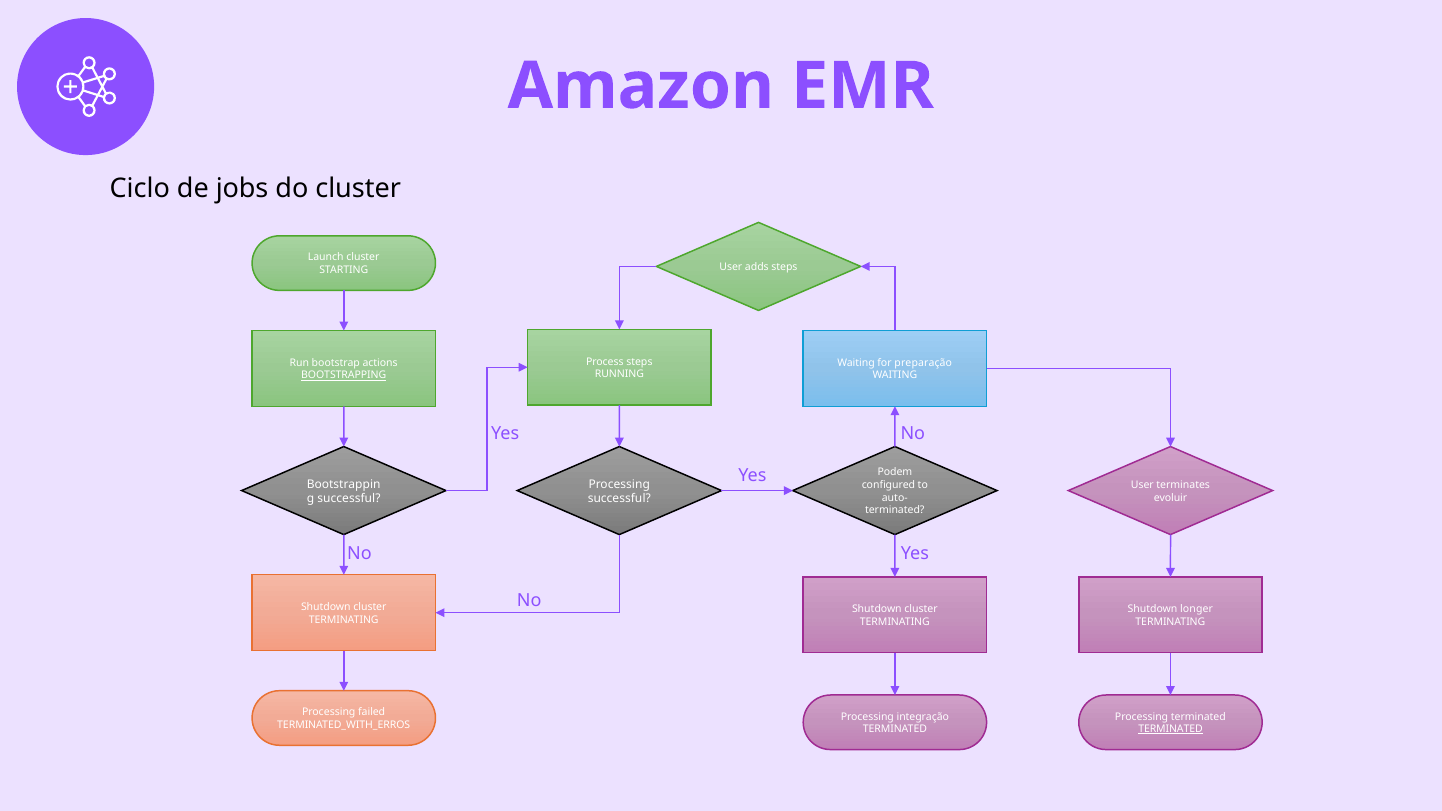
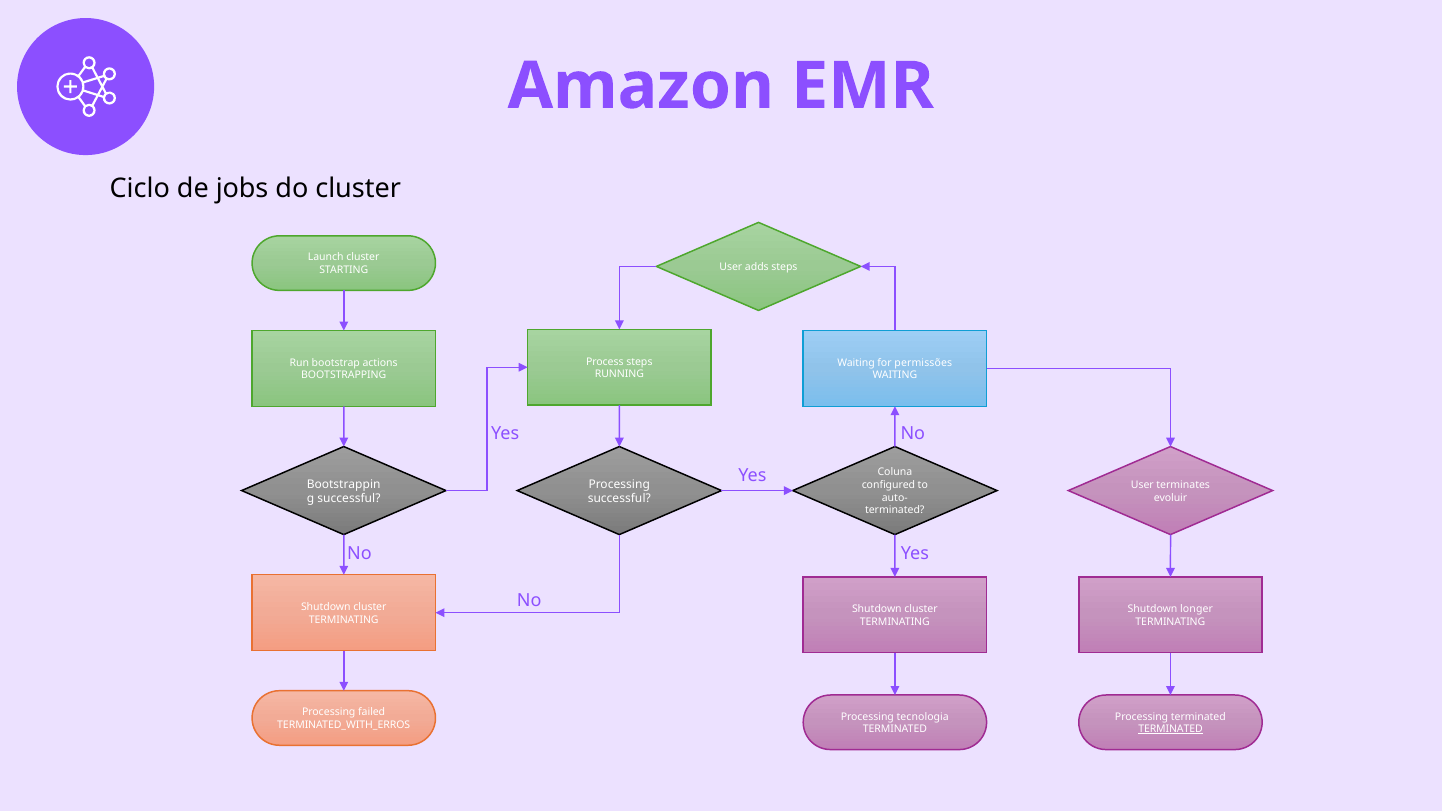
preparação: preparação -> permissões
BOOTSTRAPPING underline: present -> none
Podem: Podem -> Coluna
integração: integração -> tecnologia
